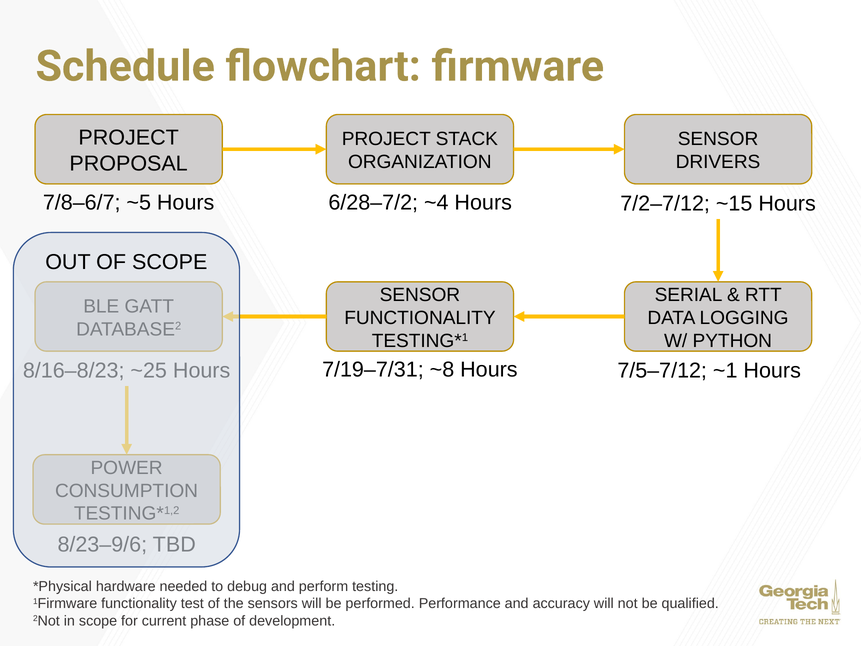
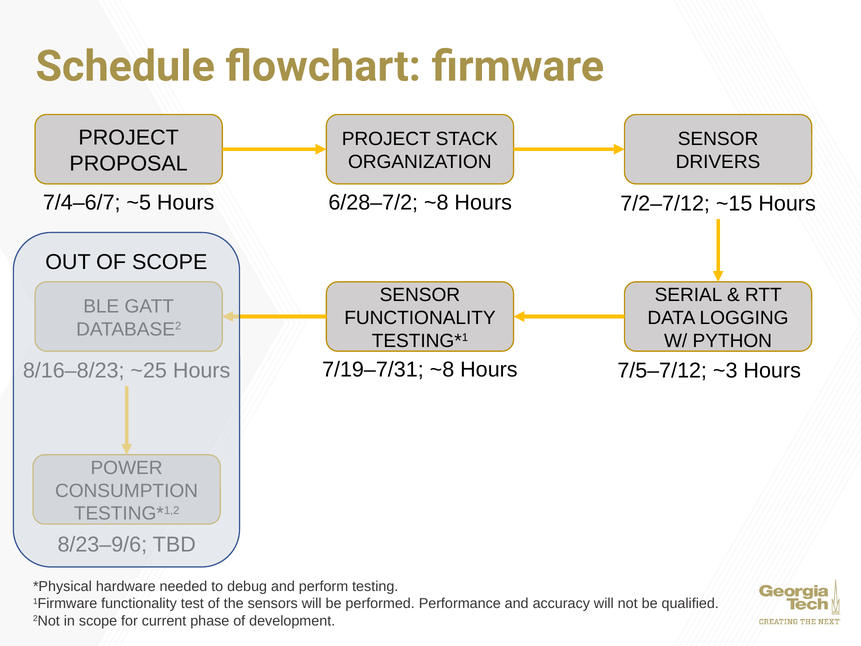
7/8–6/7: 7/8–6/7 -> 7/4–6/7
6/28–7/2 ~4: ~4 -> ~8
~1: ~1 -> ~3
